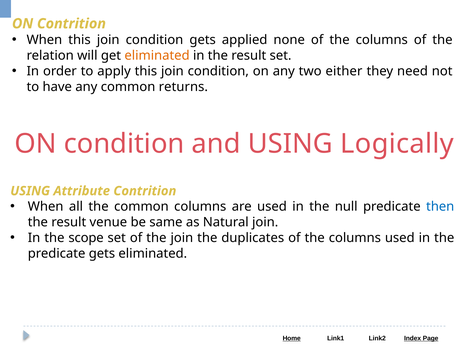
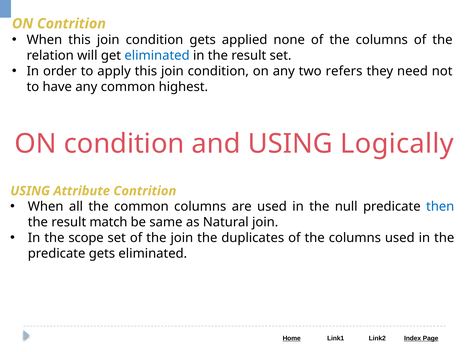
eliminated at (157, 56) colour: orange -> blue
either: either -> refers
returns: returns -> highest
venue: venue -> match
